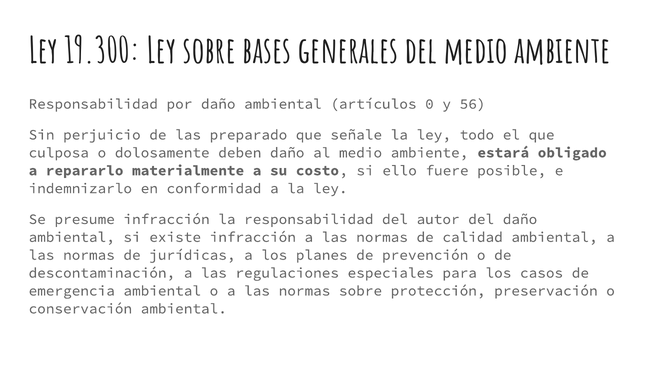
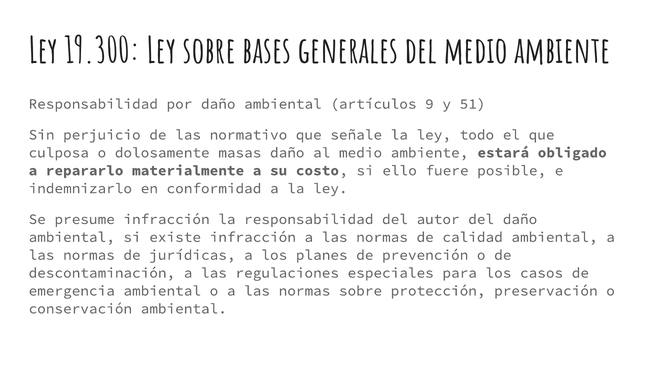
0: 0 -> 9
56: 56 -> 51
preparado: preparado -> normativo
deben: deben -> masas
